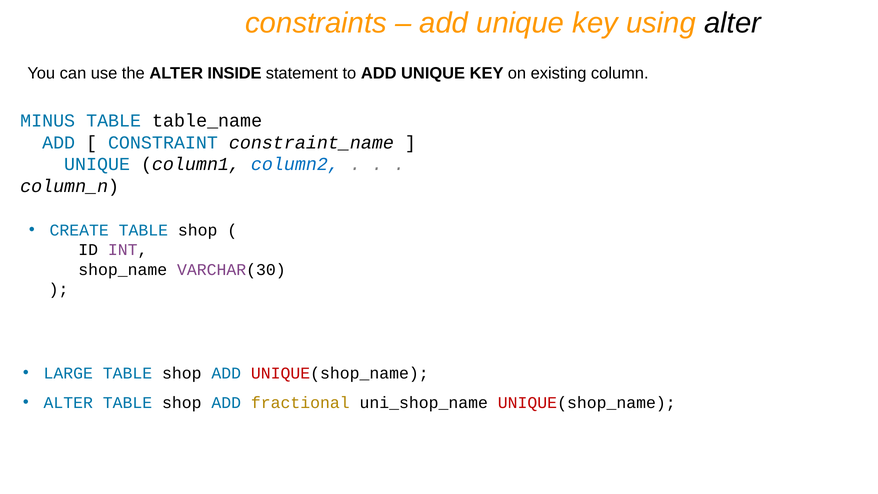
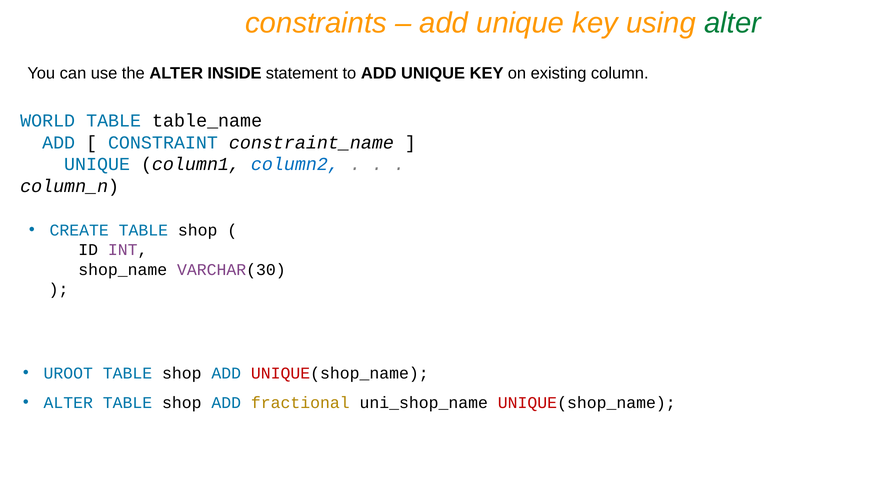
alter at (733, 23) colour: black -> green
MINUS: MINUS -> WORLD
LARGE: LARGE -> UROOT
